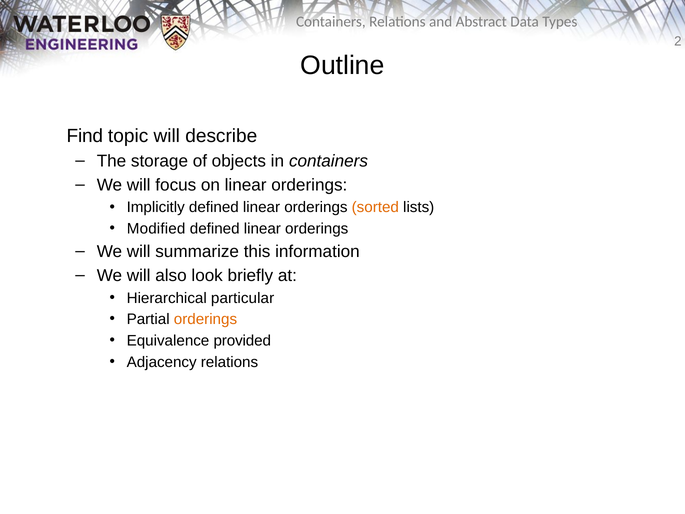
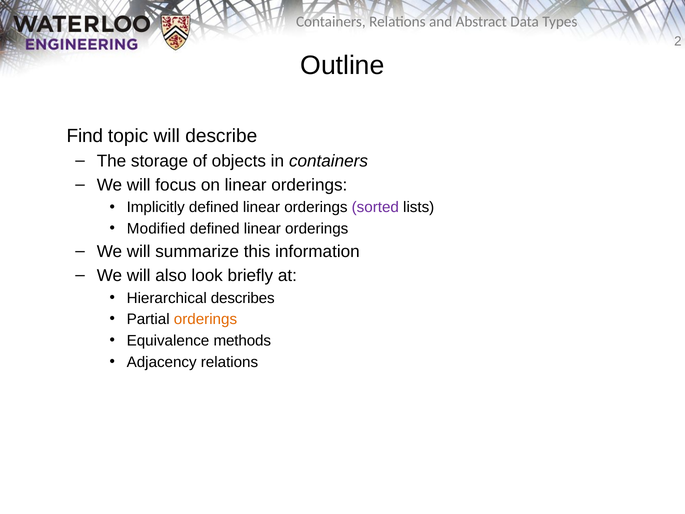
sorted colour: orange -> purple
particular: particular -> describes
provided: provided -> methods
